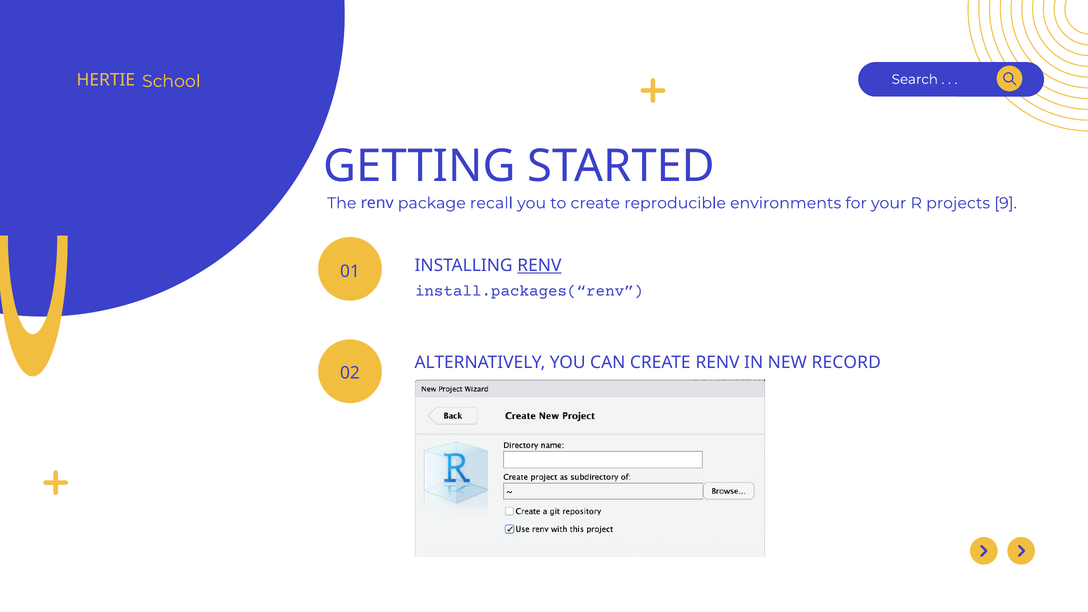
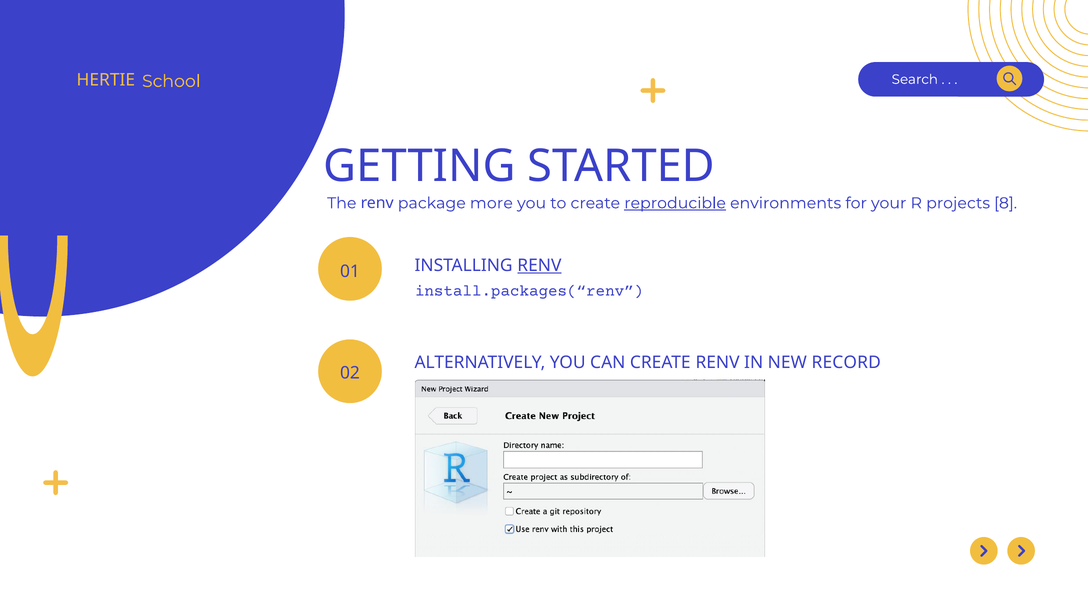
recall: recall -> more
reproducible underline: none -> present
9: 9 -> 8
